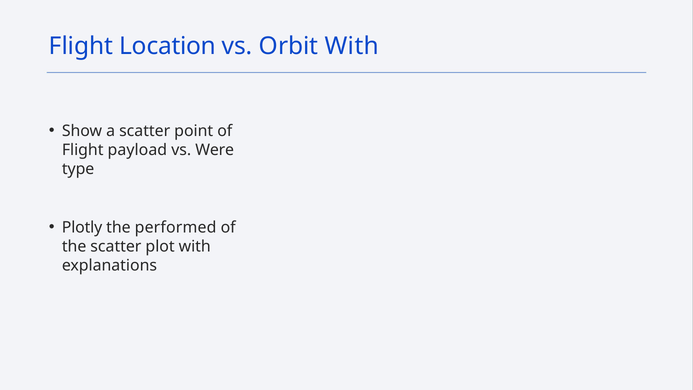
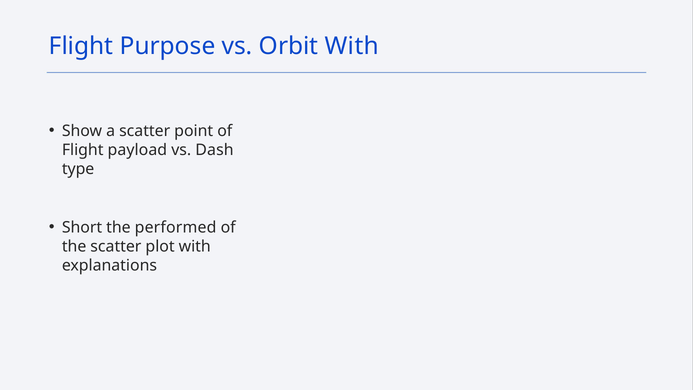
Location: Location -> Purpose
Were: Were -> Dash
Plotly: Plotly -> Short
